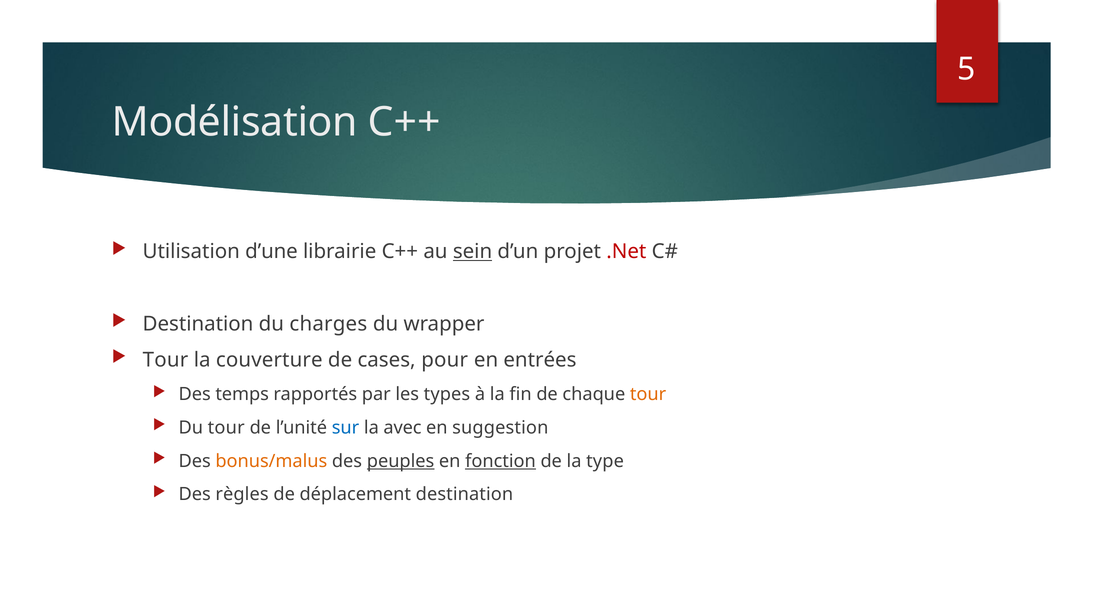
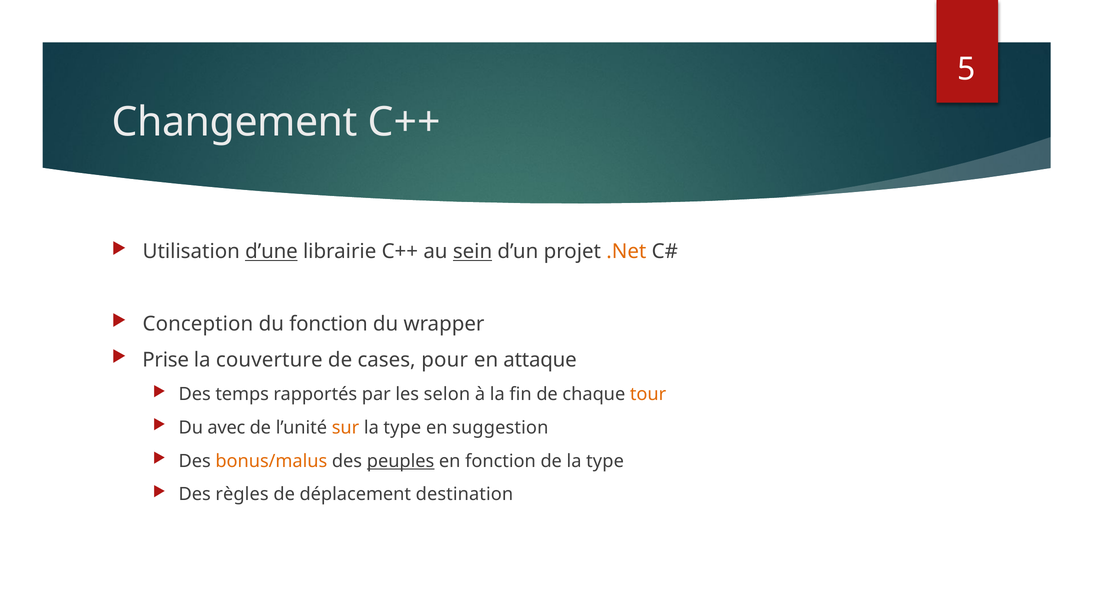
Modélisation: Modélisation -> Changement
d’une underline: none -> present
.Net colour: red -> orange
Destination at (198, 323): Destination -> Conception
du charges: charges -> fonction
Tour at (165, 360): Tour -> Prise
entrées: entrées -> attaque
types: types -> selon
Du tour: tour -> avec
sur colour: blue -> orange
avec at (403, 427): avec -> type
fonction at (501, 461) underline: present -> none
